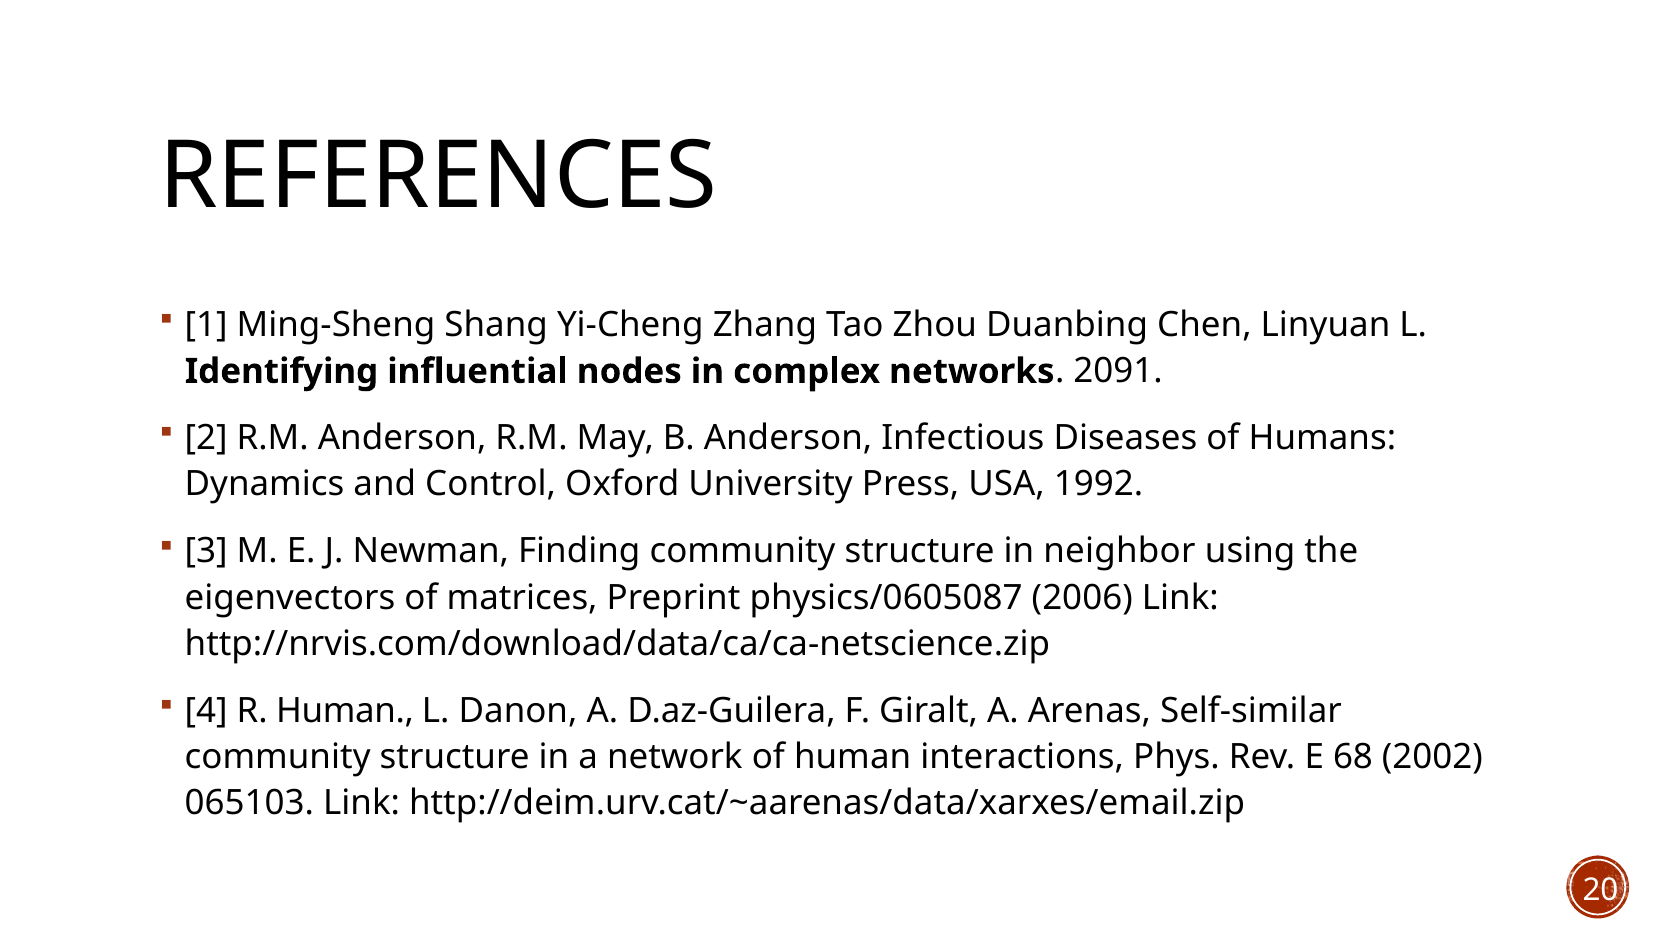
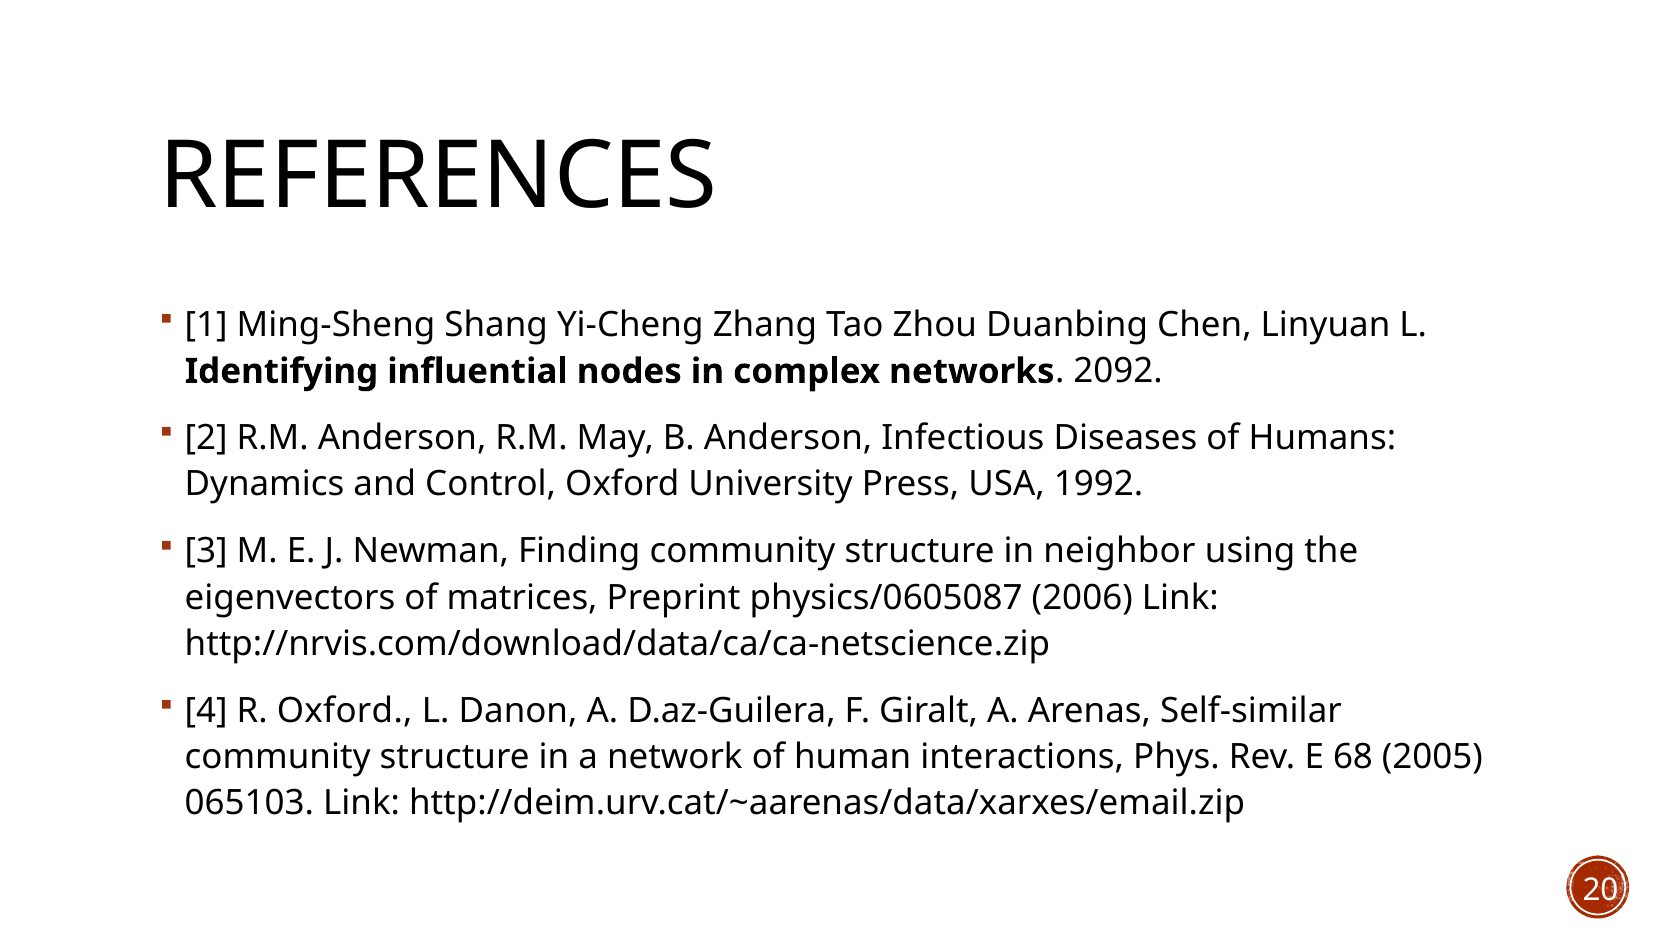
2091: 2091 -> 2092
R Human: Human -> Oxford
2002: 2002 -> 2005
